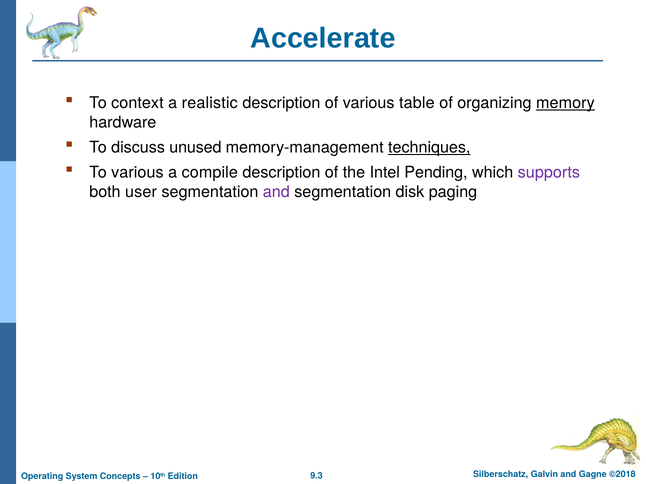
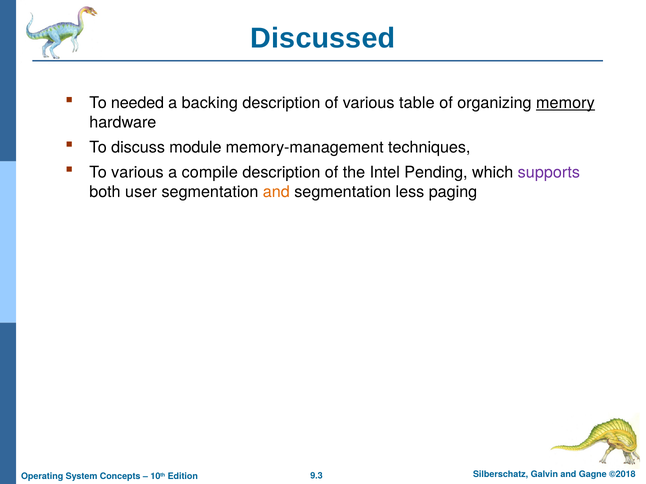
Accelerate: Accelerate -> Discussed
context: context -> needed
realistic: realistic -> backing
unused: unused -> module
techniques underline: present -> none
and at (276, 192) colour: purple -> orange
disk: disk -> less
